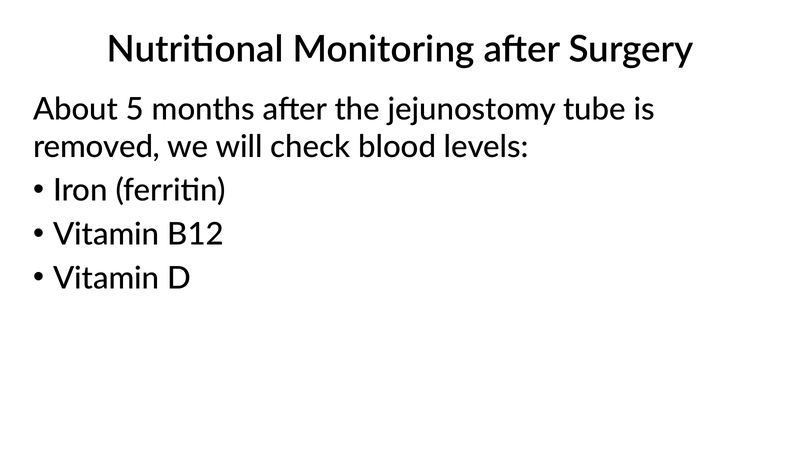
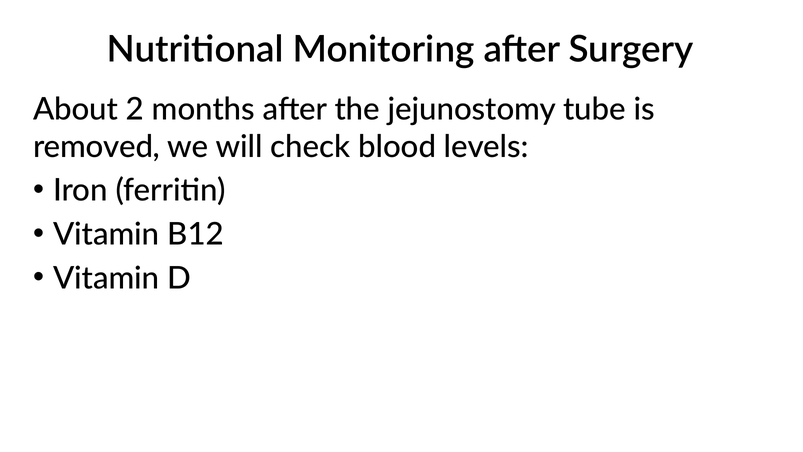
5: 5 -> 2
